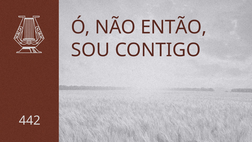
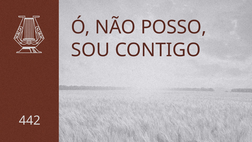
ENTÃO: ENTÃO -> POSSO
